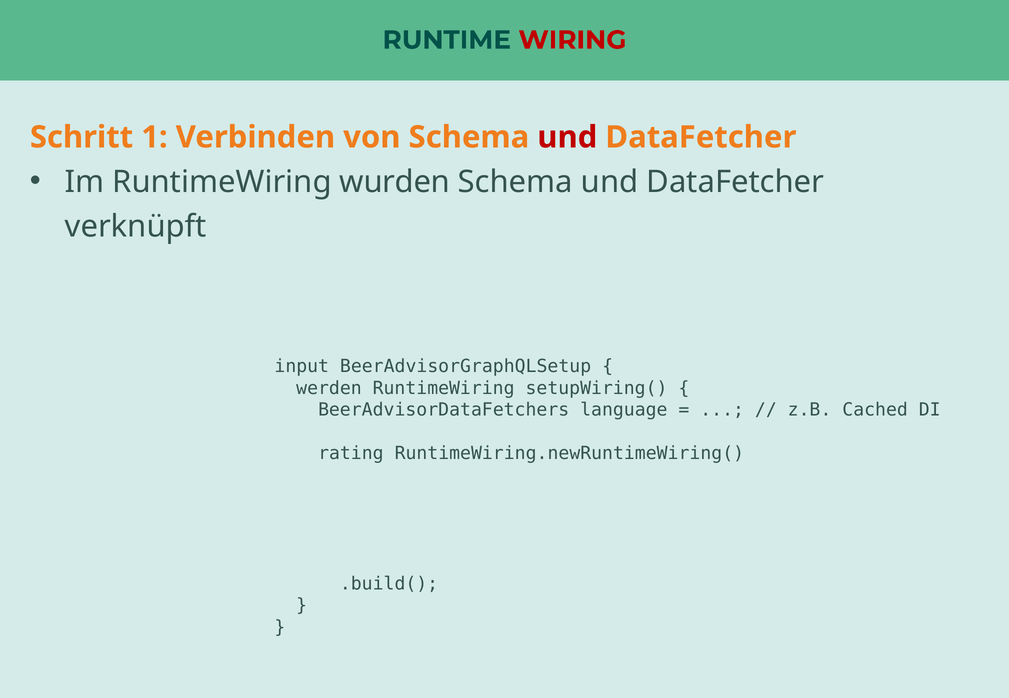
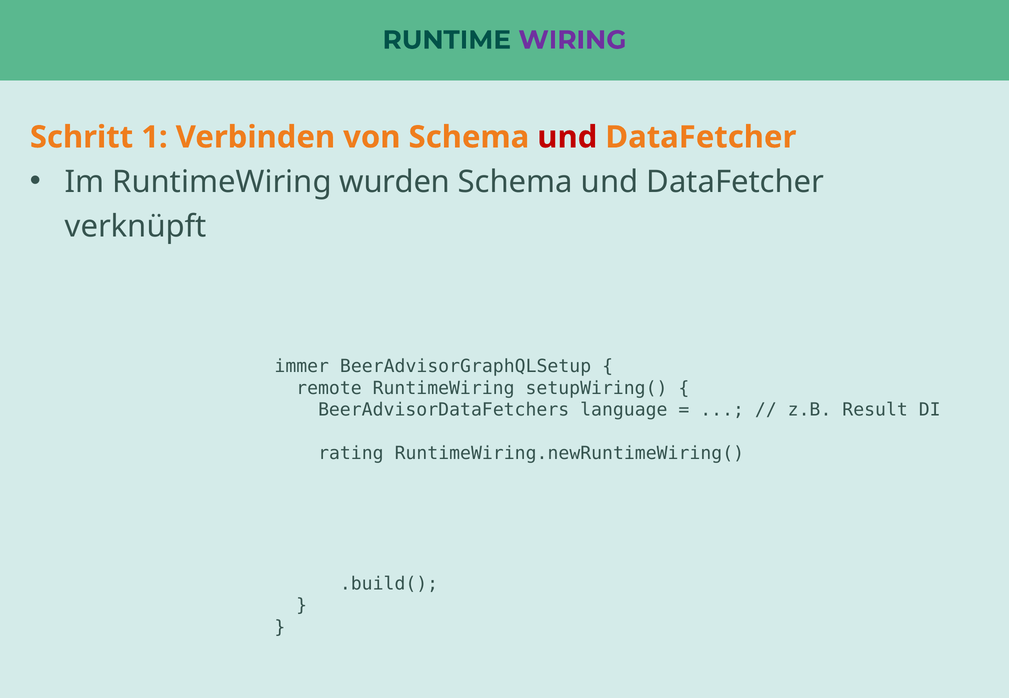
WIRING colour: red -> purple
input: input -> immer
werden: werden -> remote
Cached: Cached -> Result
